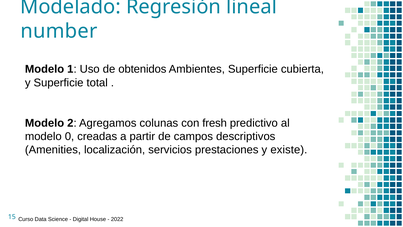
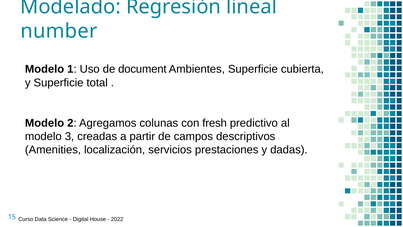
obtenidos: obtenidos -> document
0: 0 -> 3
existe: existe -> dadas
